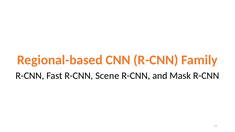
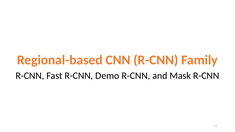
Scene: Scene -> Demo
